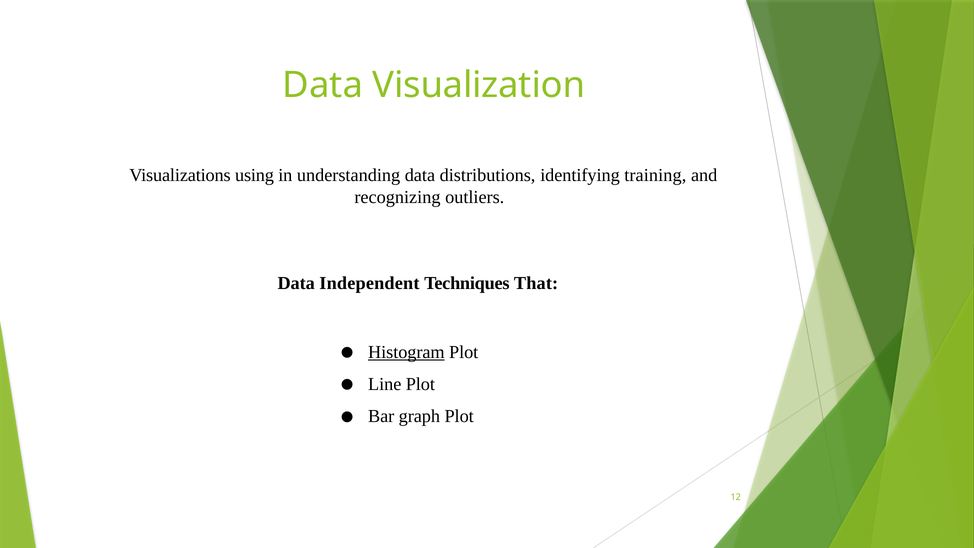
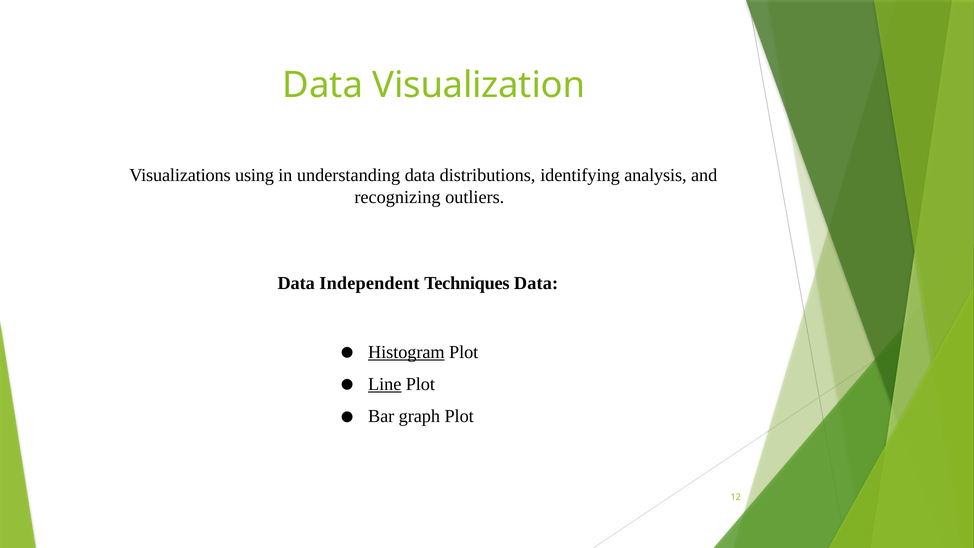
training: training -> analysis
Techniques That: That -> Data
Line underline: none -> present
